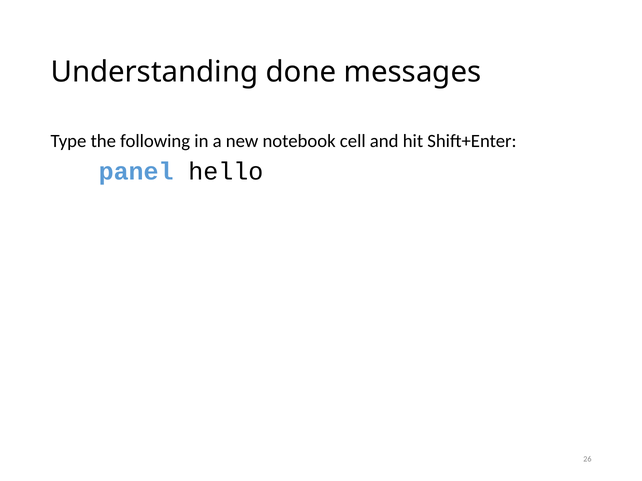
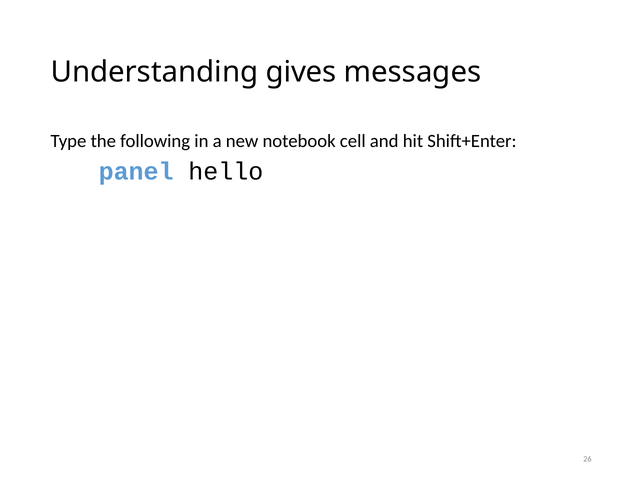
done: done -> gives
